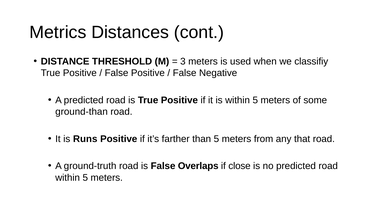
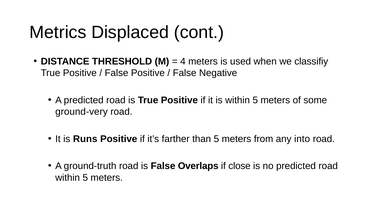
Distances: Distances -> Displaced
3: 3 -> 4
ground-than: ground-than -> ground-very
that: that -> into
